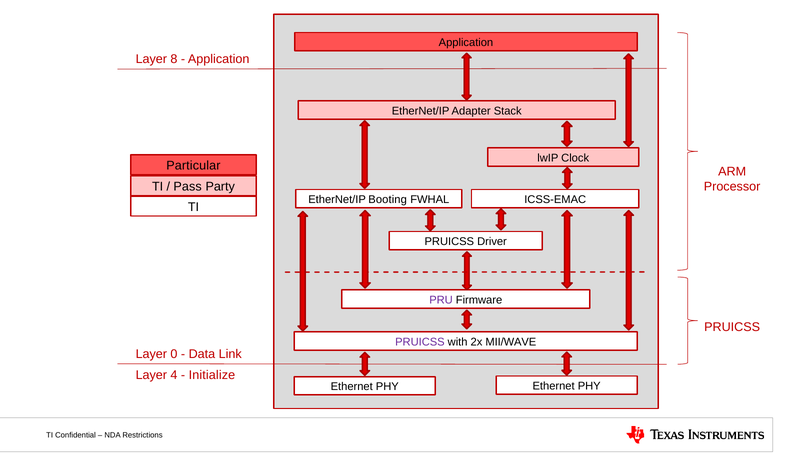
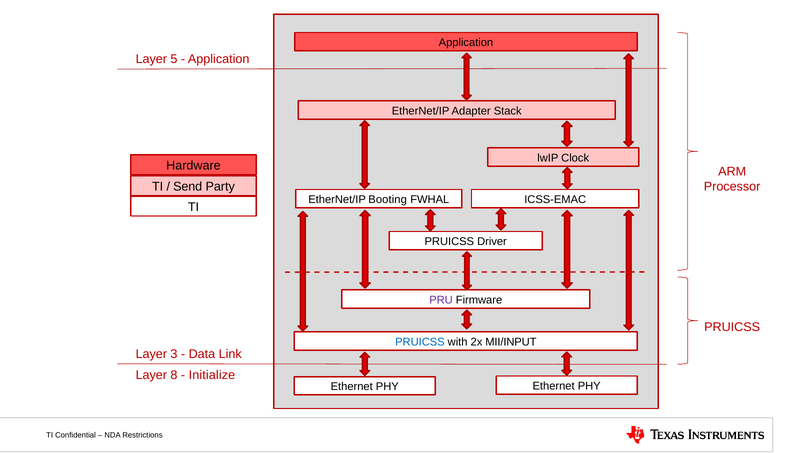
8: 8 -> 5
Particular: Particular -> Hardware
Pass: Pass -> Send
PRUICSS at (420, 342) colour: purple -> blue
MII/WAVE: MII/WAVE -> MII/INPUT
0: 0 -> 3
4: 4 -> 8
